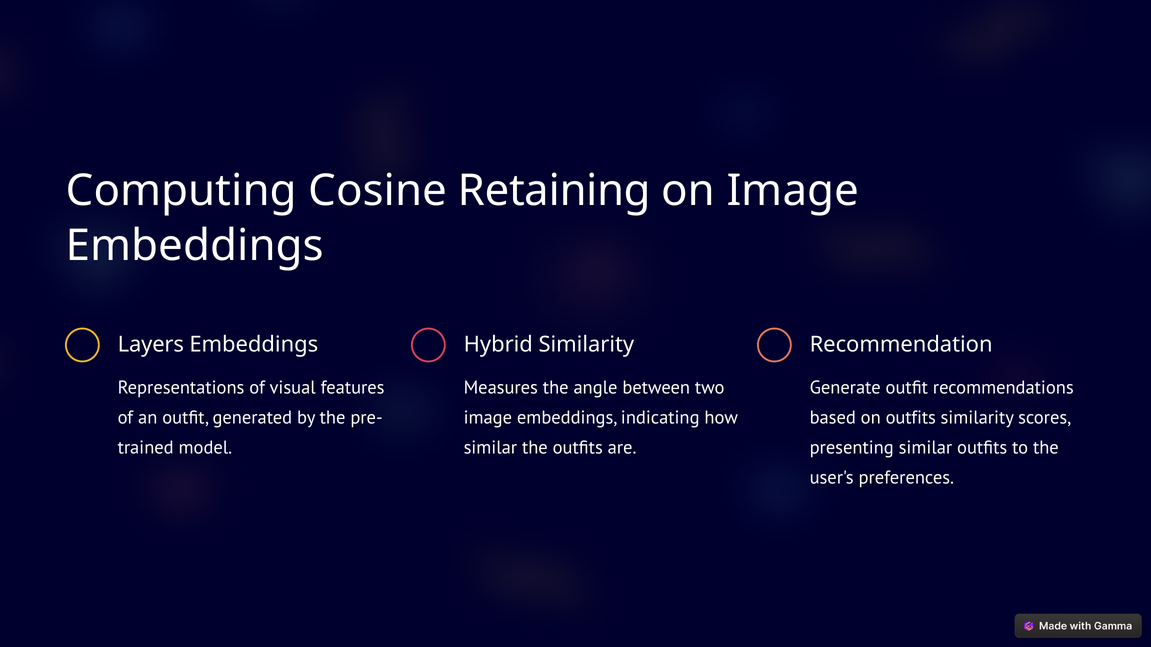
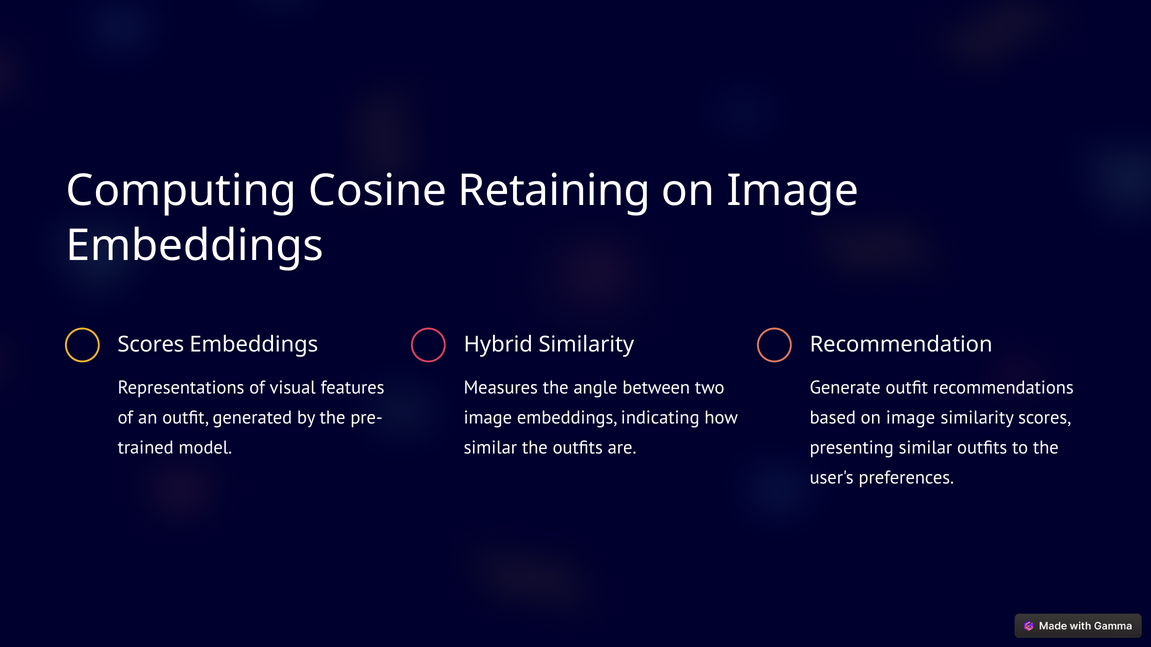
Layers at (151, 345): Layers -> Scores
based on outfits: outfits -> image
